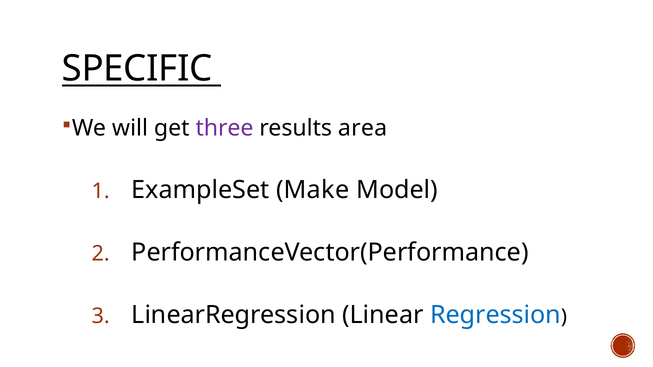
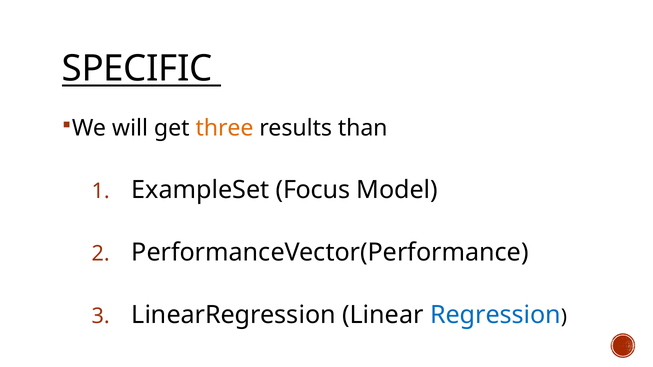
three colour: purple -> orange
area: area -> than
Make: Make -> Focus
